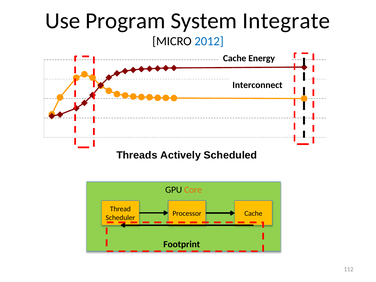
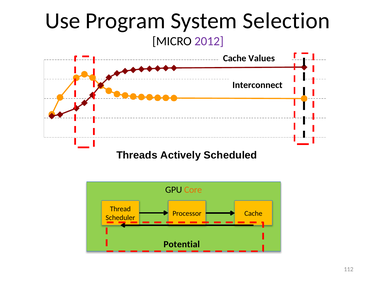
Integrate: Integrate -> Selection
2012 colour: blue -> purple
Energy: Energy -> Values
Footprint: Footprint -> Potential
